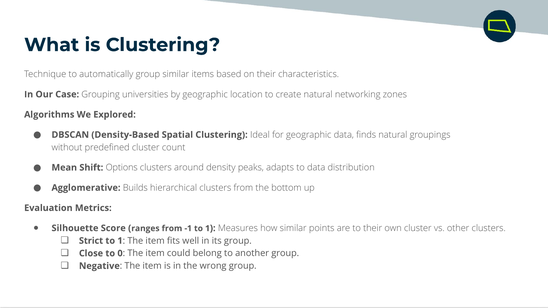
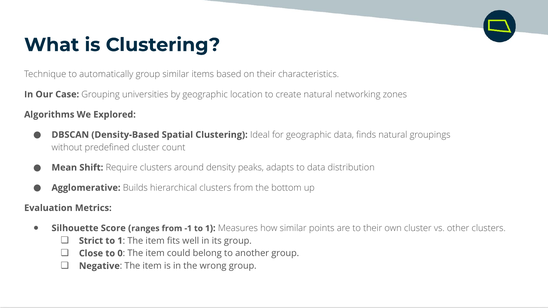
Options: Options -> Require
